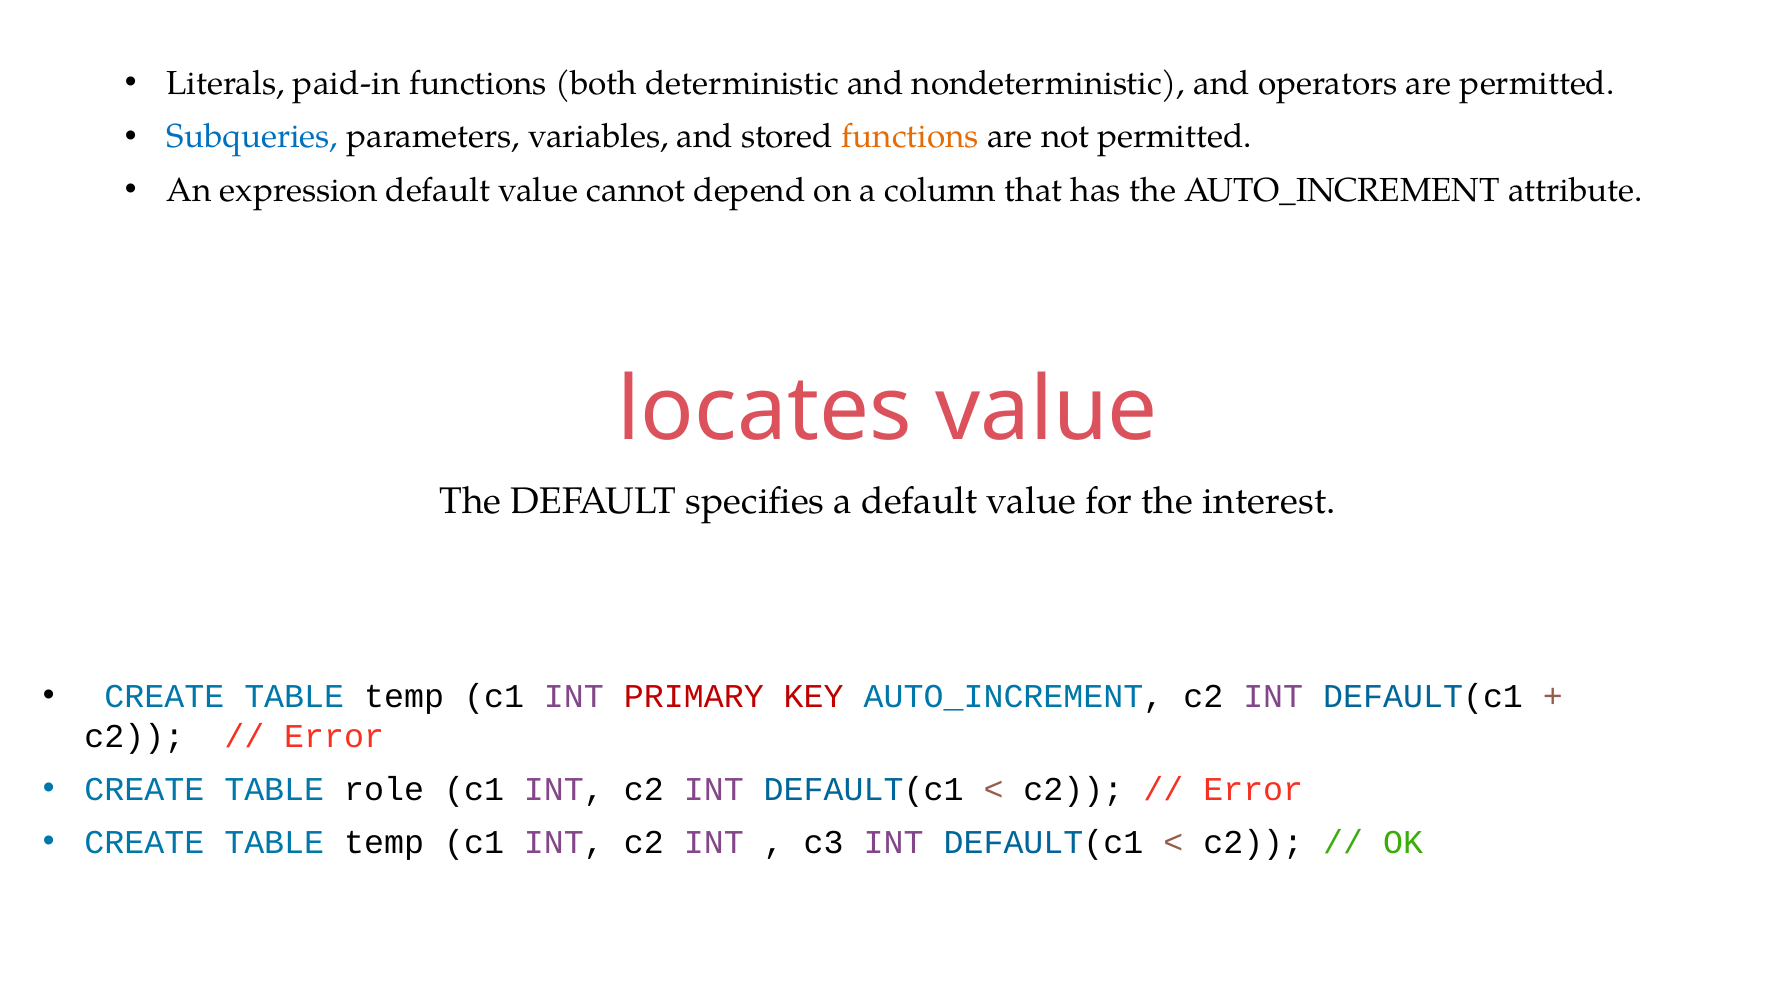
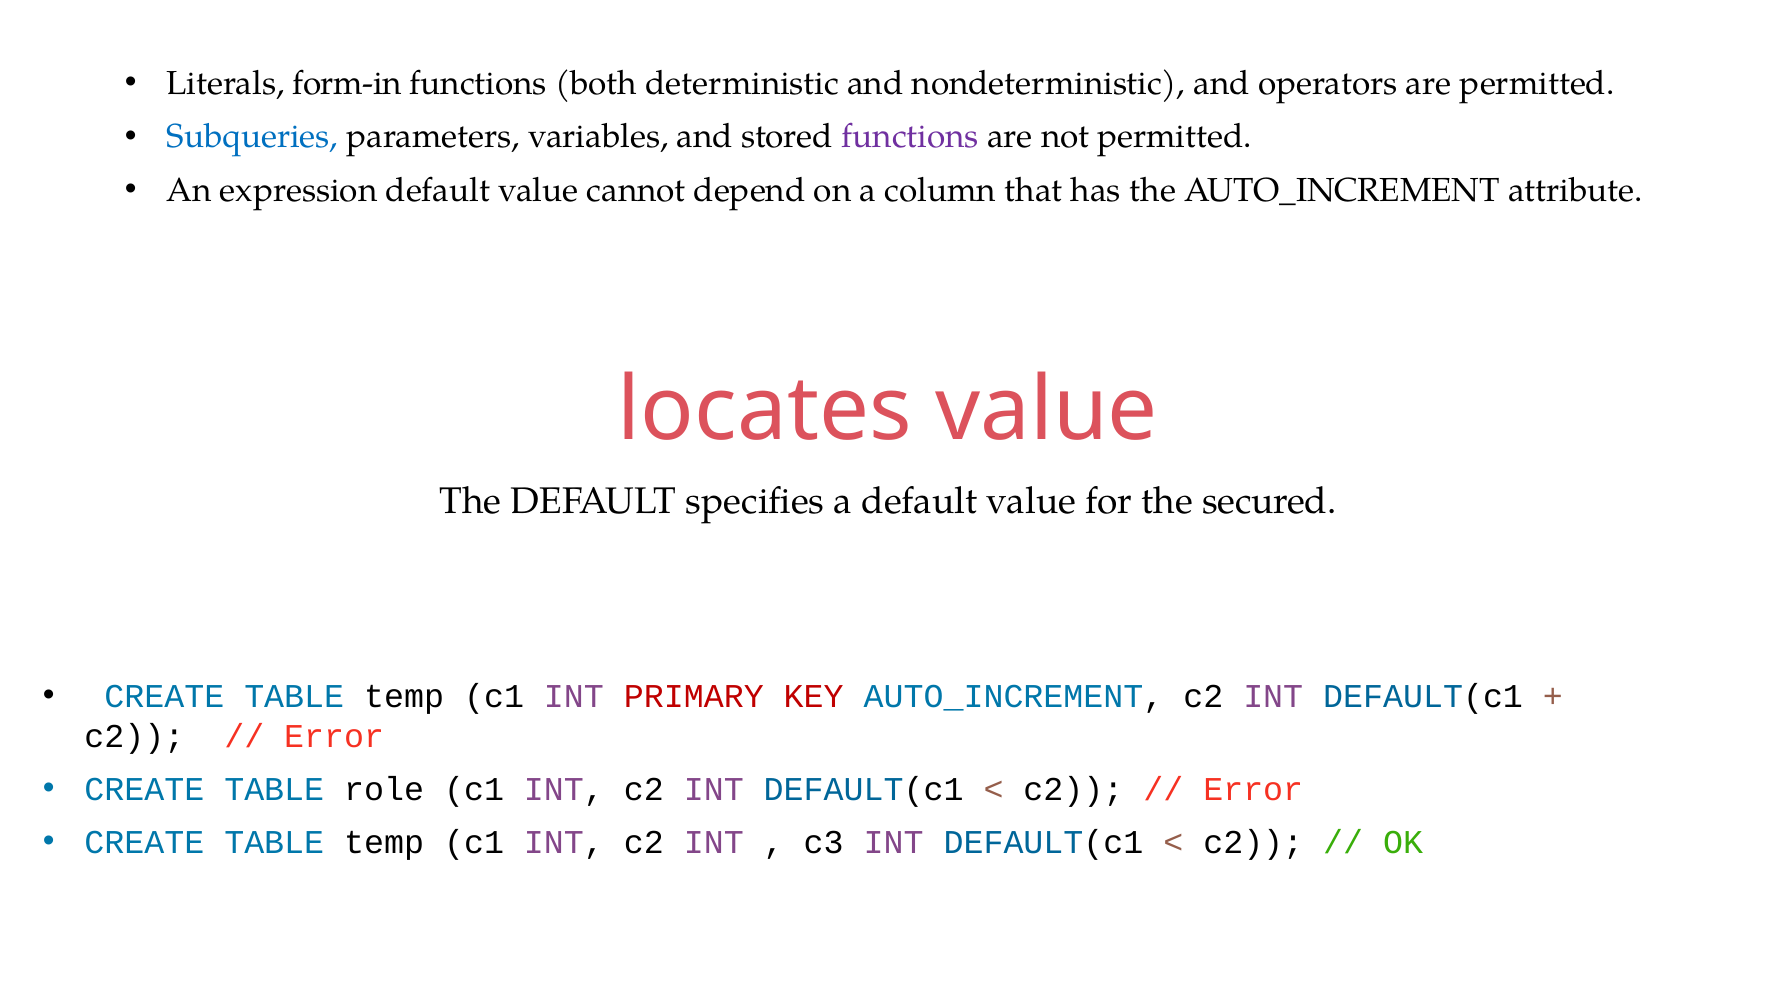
paid-in: paid-in -> form-in
functions at (910, 137) colour: orange -> purple
interest: interest -> secured
